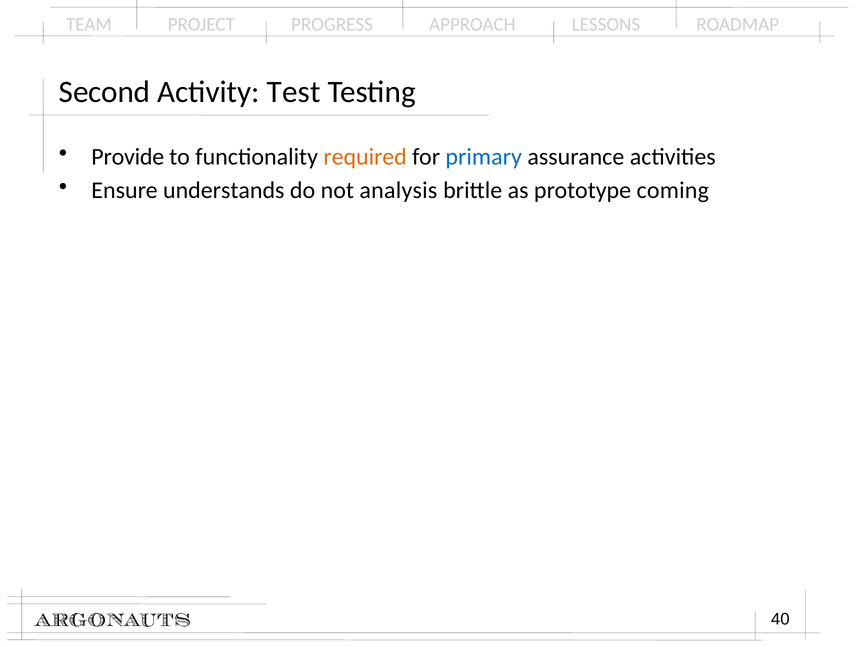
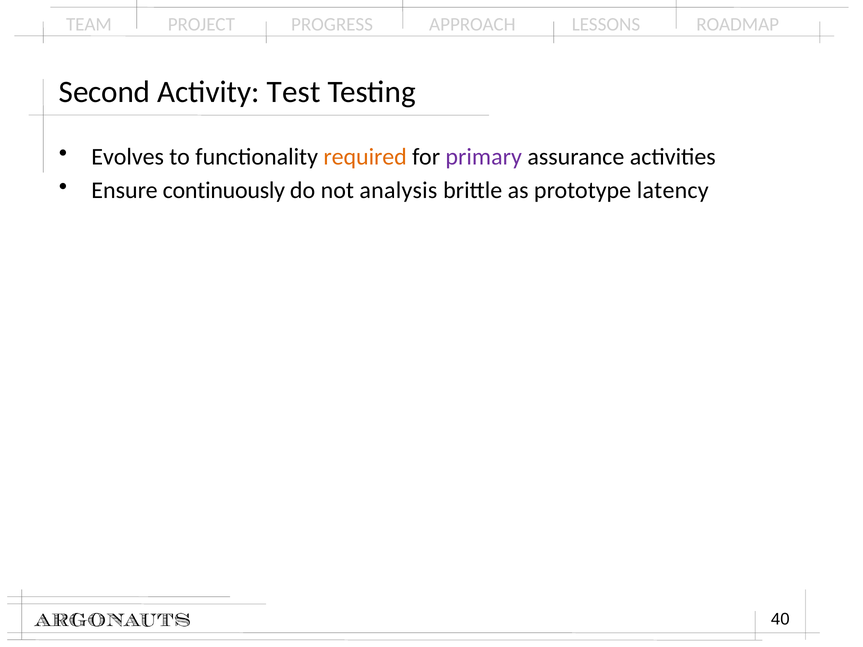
Provide: Provide -> Evolves
primary colour: blue -> purple
understands: understands -> continuously
coming: coming -> latency
